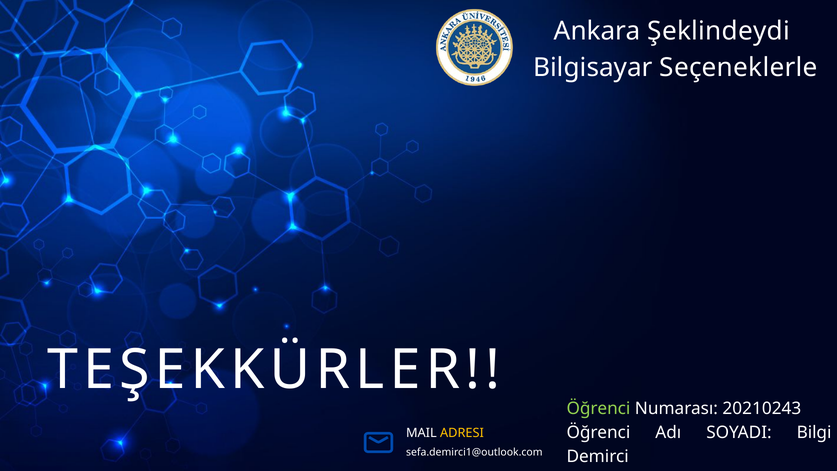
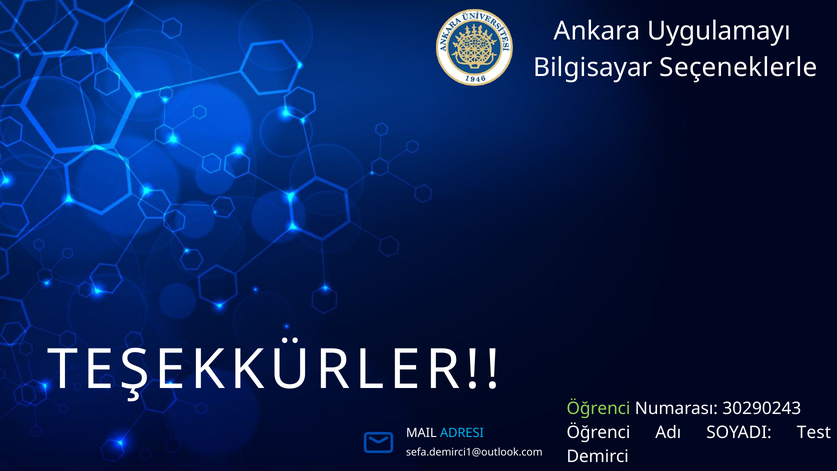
Şeklindeydi: Şeklindeydi -> Uygulamayı
20210243: 20210243 -> 30290243
Bilgi: Bilgi -> Test
ADRESI colour: yellow -> light blue
